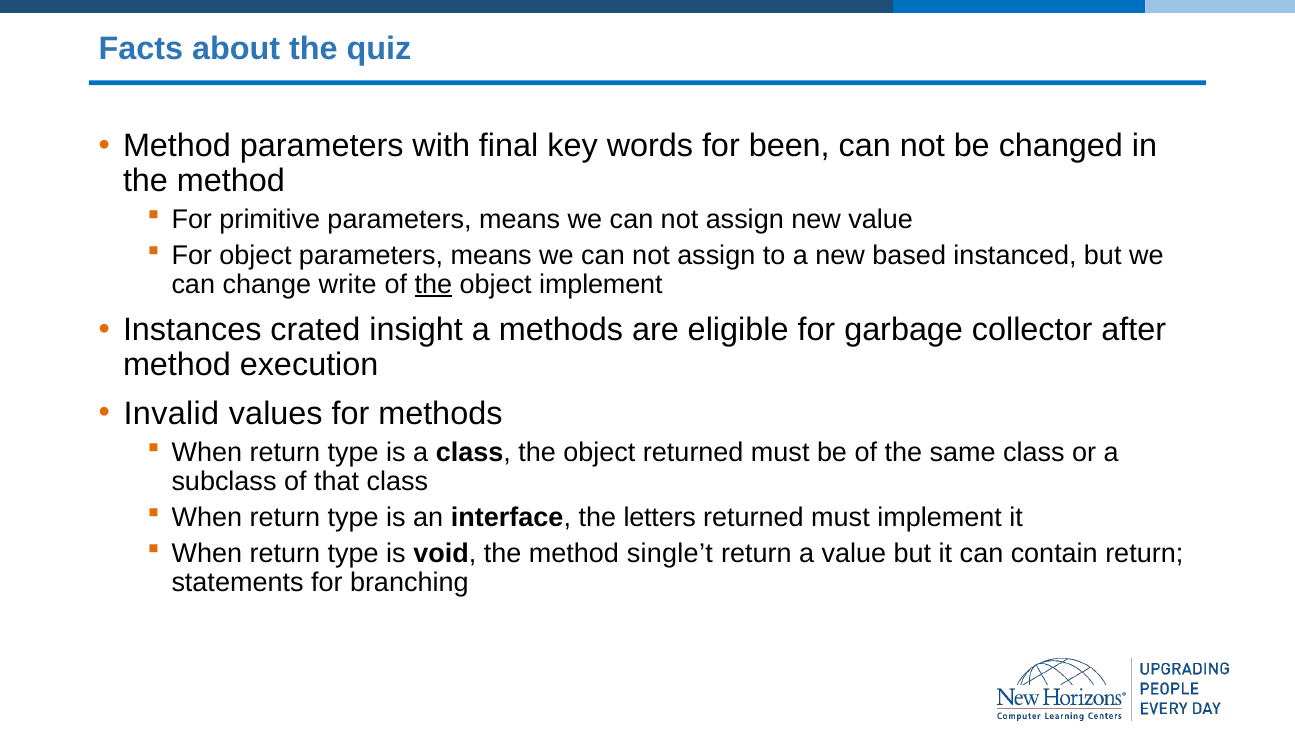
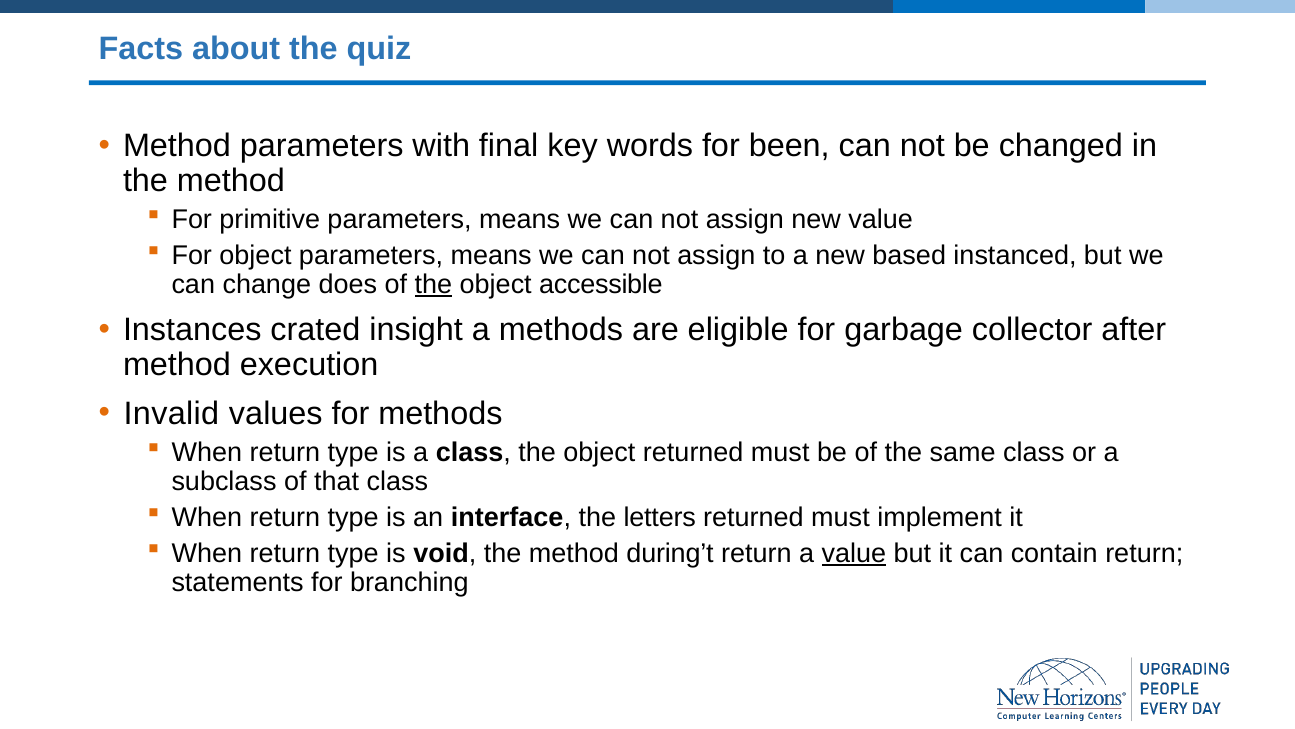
write: write -> does
object implement: implement -> accessible
single’t: single’t -> during’t
value at (854, 553) underline: none -> present
